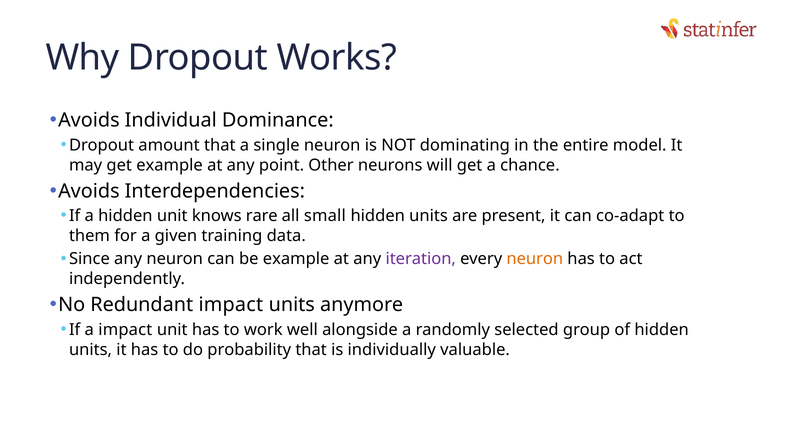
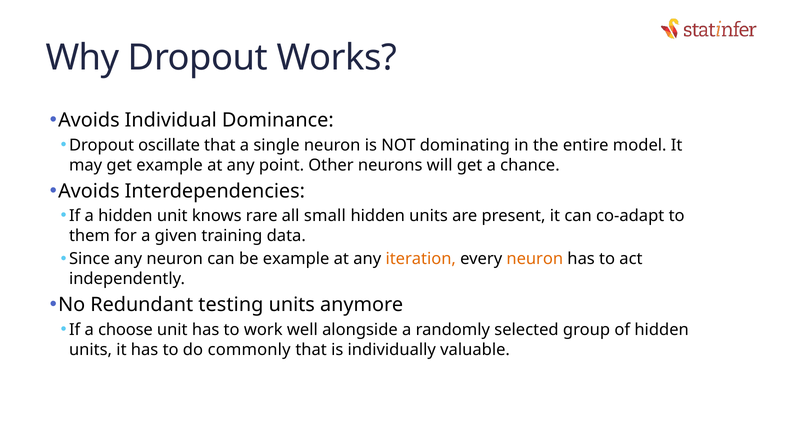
amount: amount -> oscillate
iteration colour: purple -> orange
Redundant impact: impact -> testing
a impact: impact -> choose
probability: probability -> commonly
